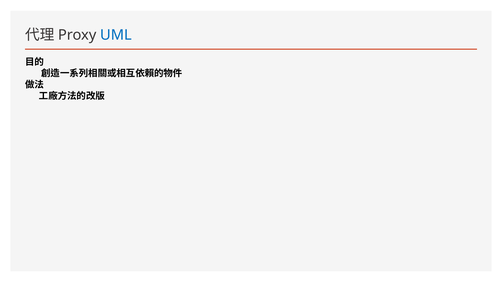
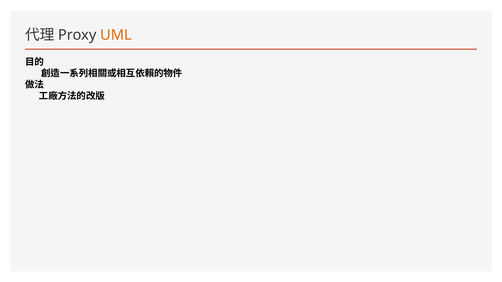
UML colour: blue -> orange
